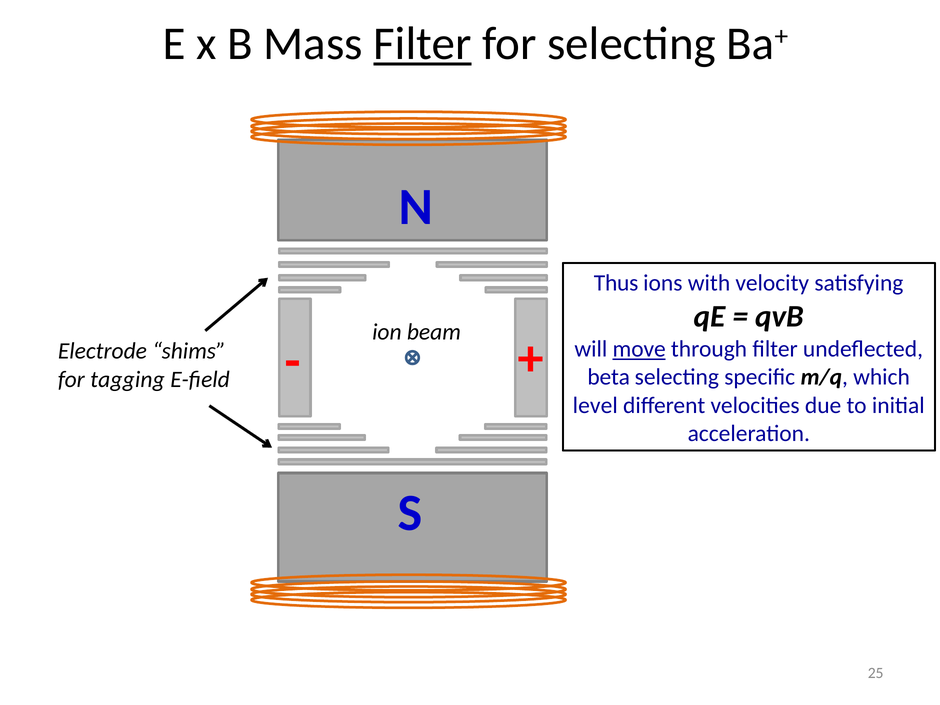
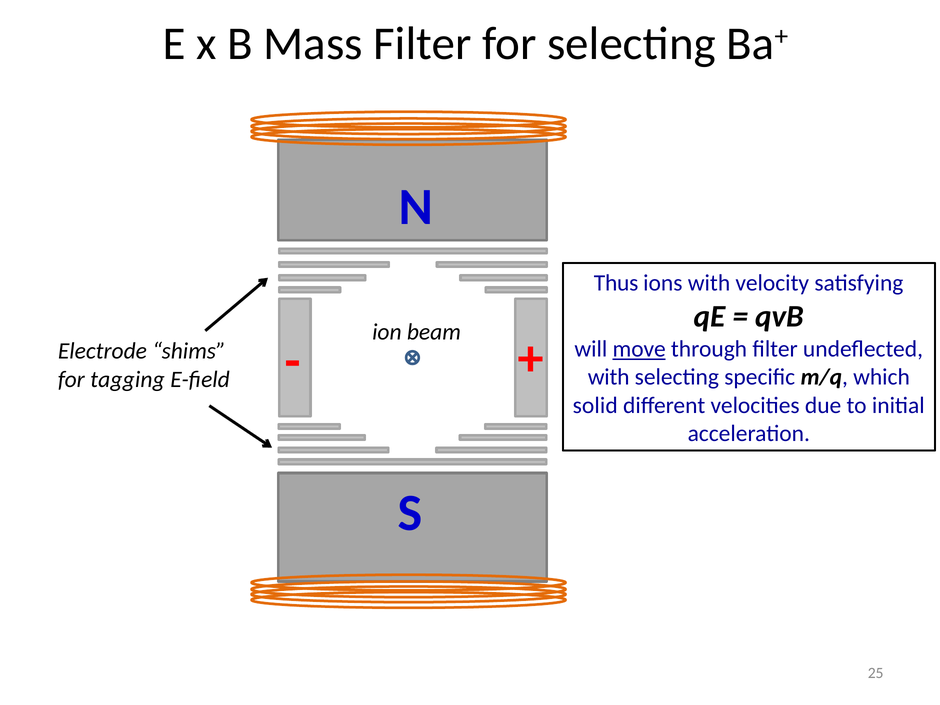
Filter at (422, 44) underline: present -> none
beta at (609, 377): beta -> with
level: level -> solid
